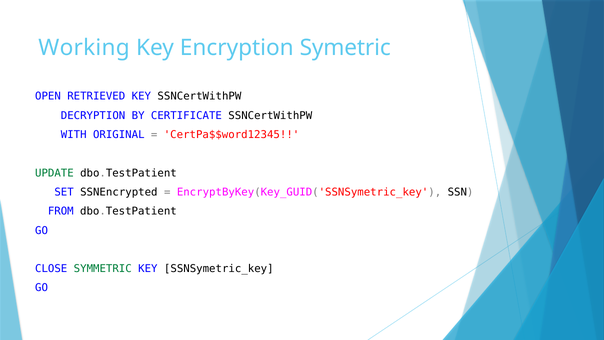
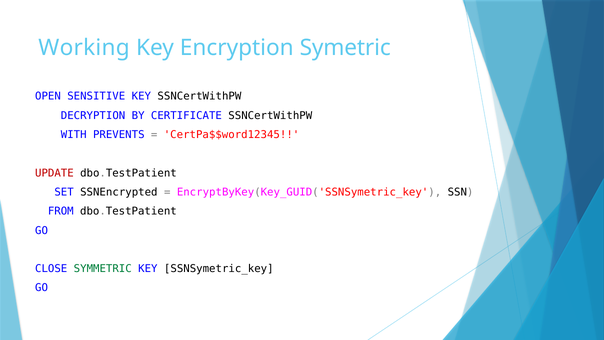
RETRIEVED: RETRIEVED -> SENSITIVE
ORIGINAL: ORIGINAL -> PREVENTS
UPDATE colour: green -> red
